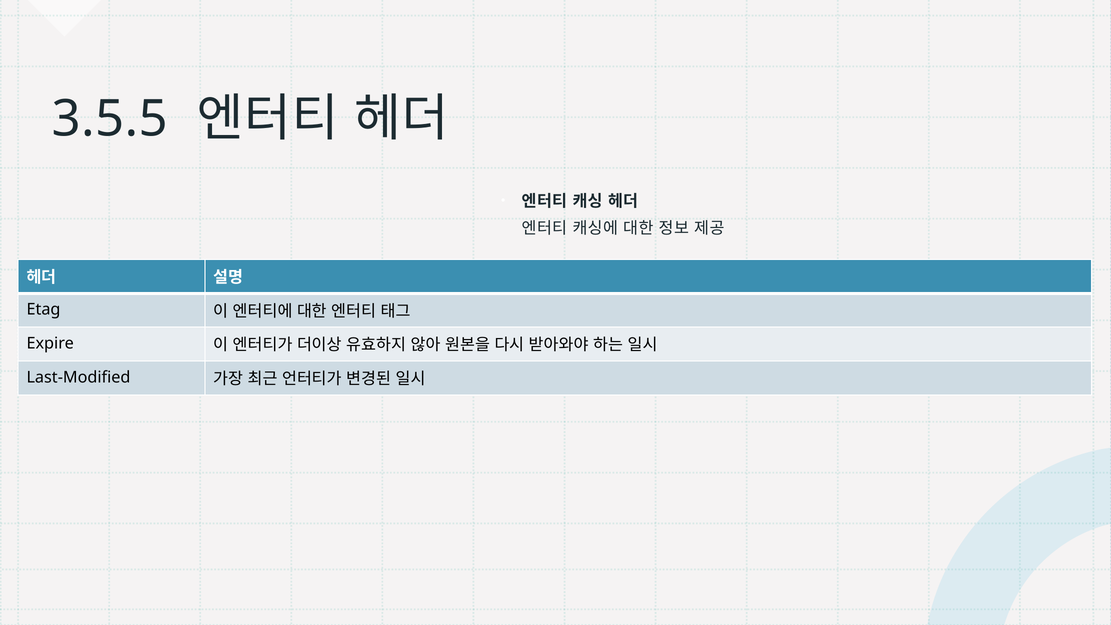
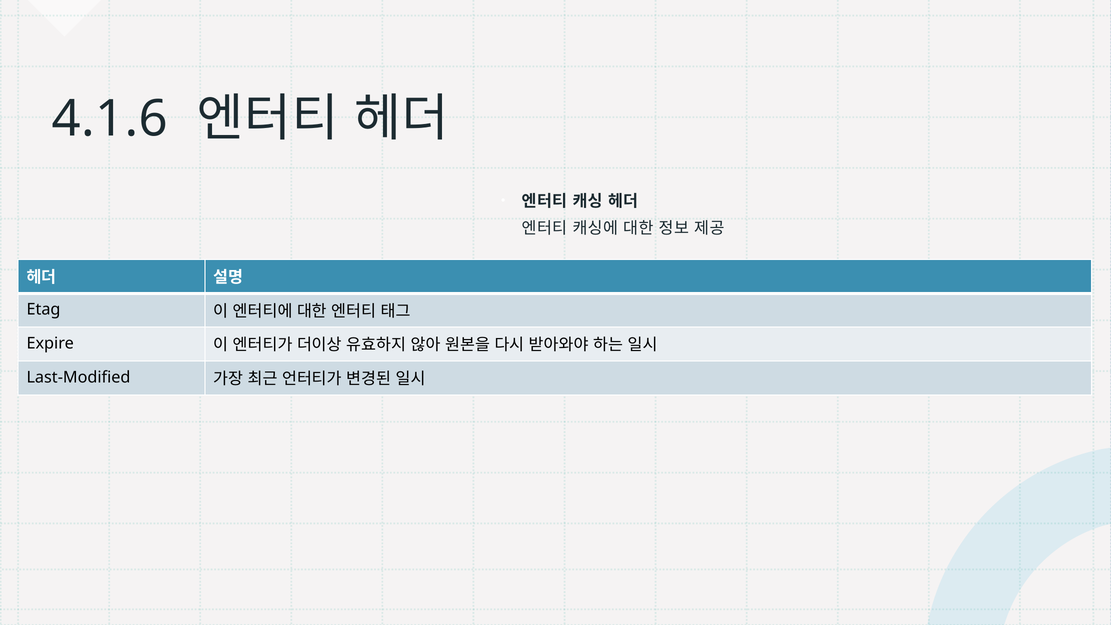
3.5.5: 3.5.5 -> 4.1.6
